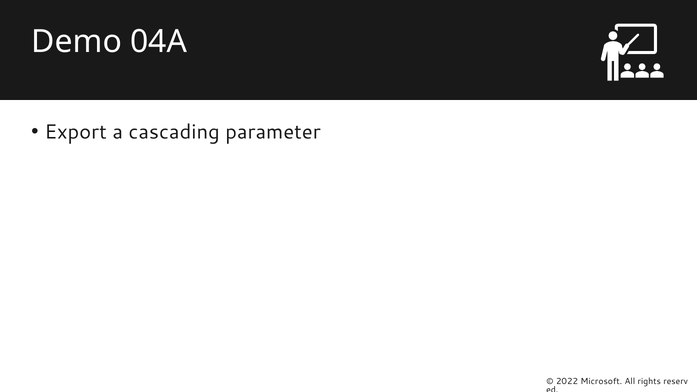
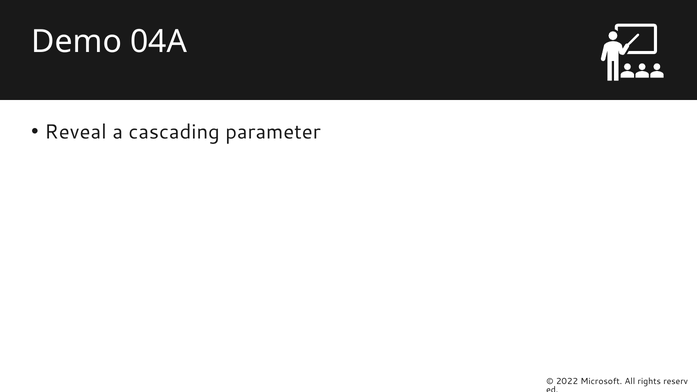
Export: Export -> Reveal
